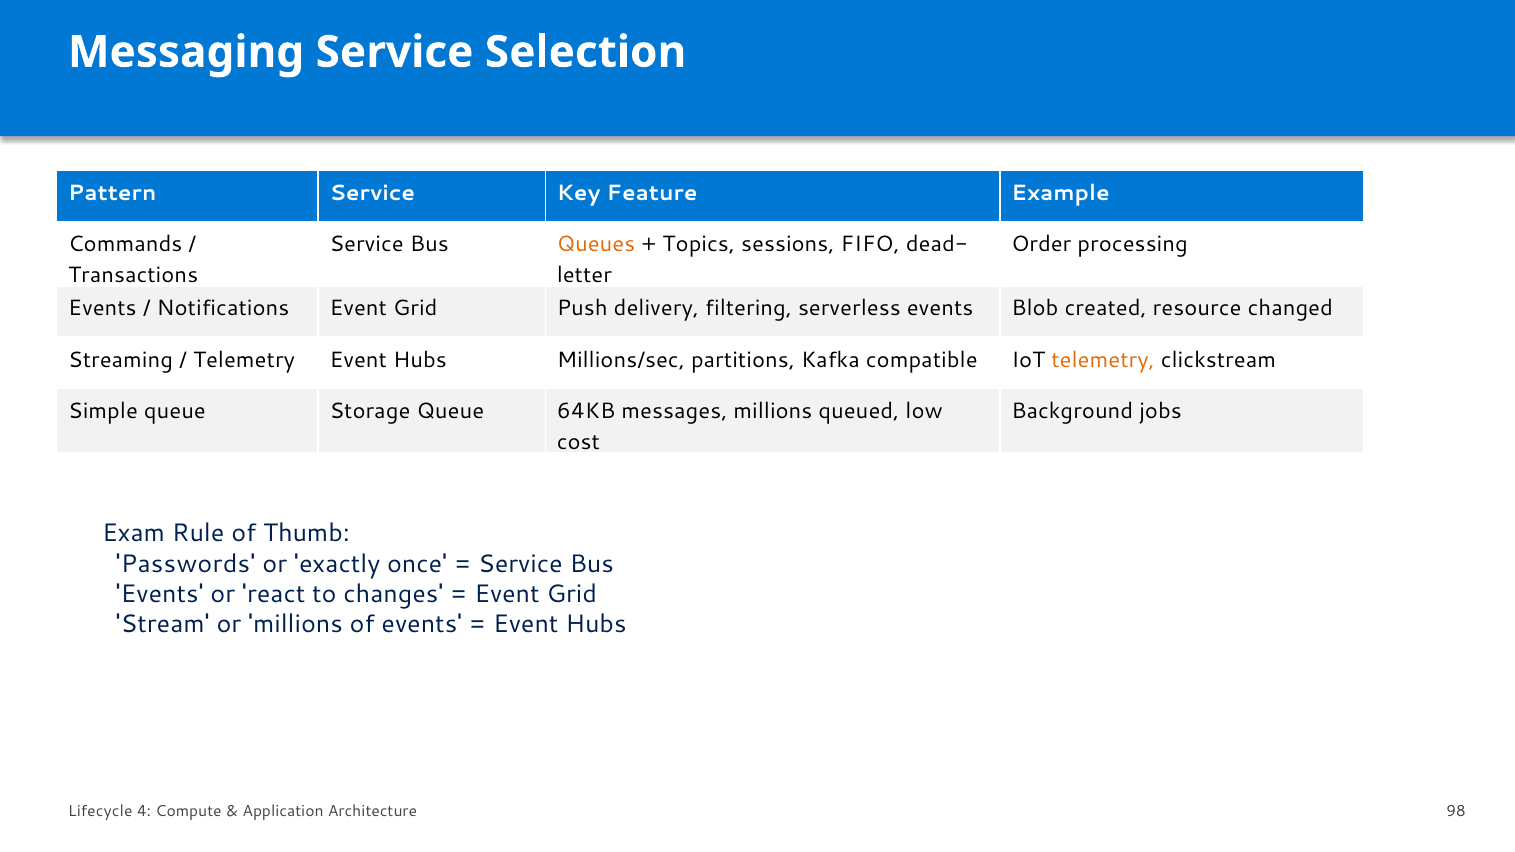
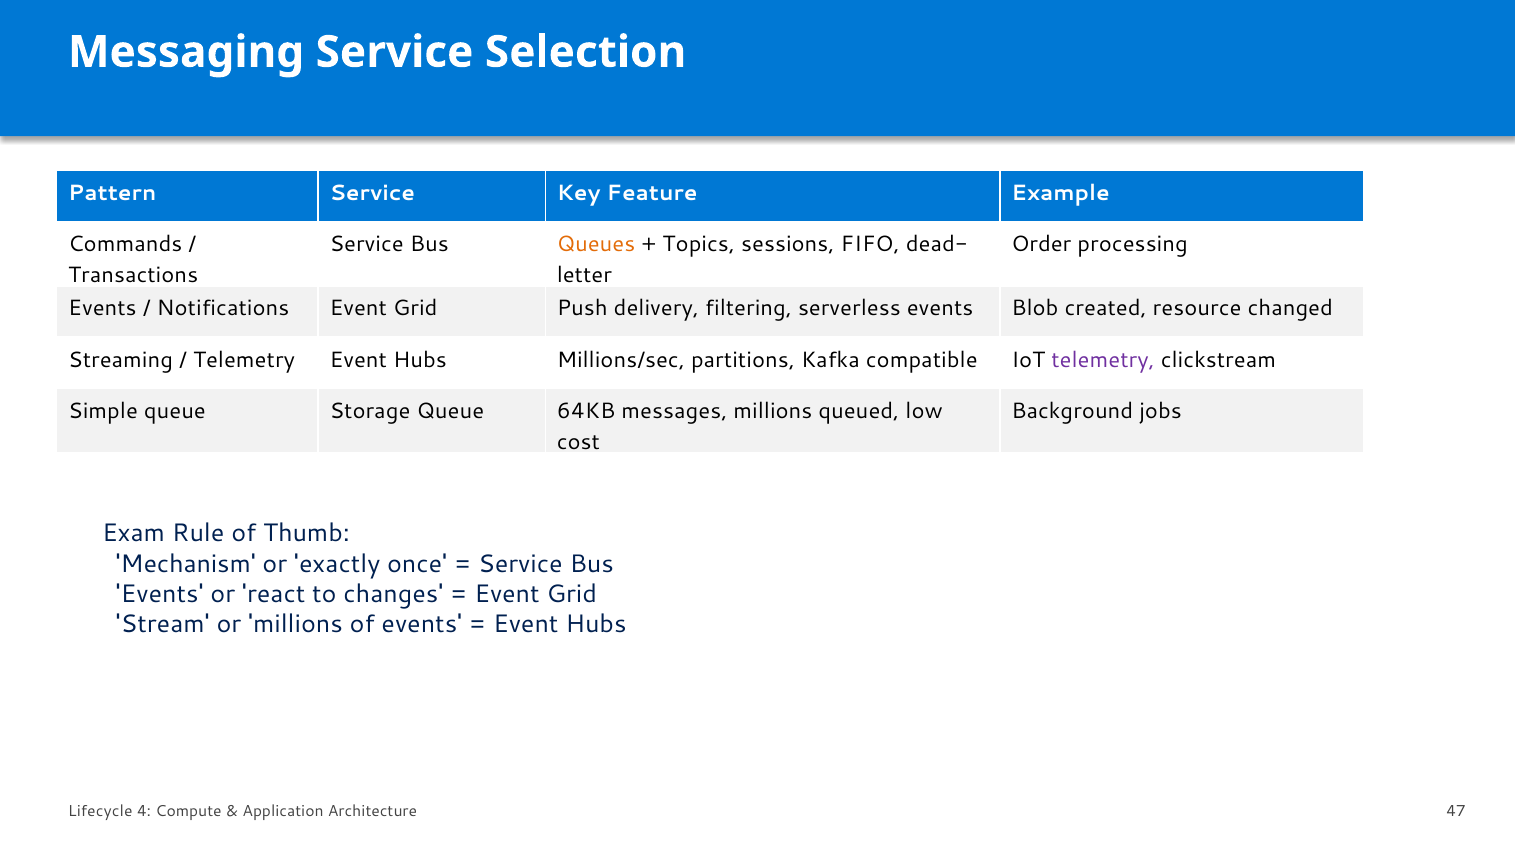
telemetry at (1103, 360) colour: orange -> purple
Passwords: Passwords -> Mechanism
98: 98 -> 47
